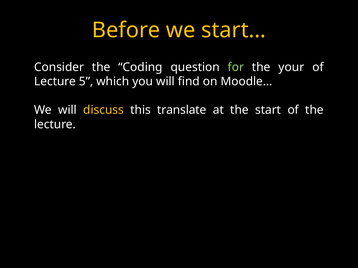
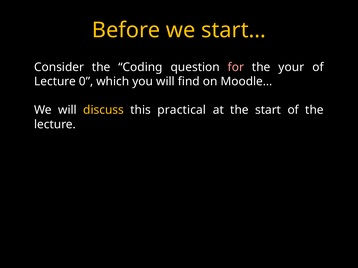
for colour: light green -> pink
5: 5 -> 0
translate: translate -> practical
